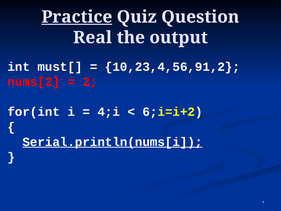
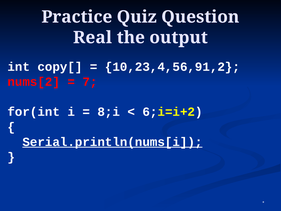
Practice underline: present -> none
must[: must[ -> copy[
2: 2 -> 7
4;i: 4;i -> 8;i
